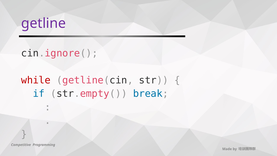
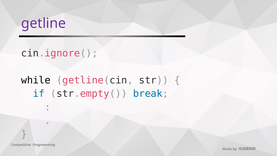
while colour: red -> black
